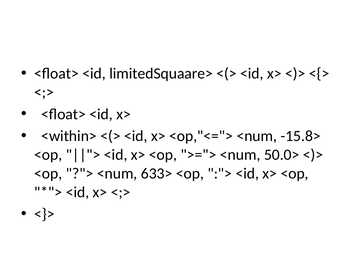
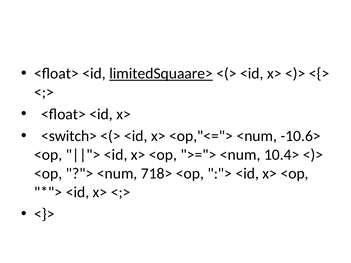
limitedSquaare> underline: none -> present
<within>: <within> -> <switch>
-15.8>: -15.8> -> -10.6>
50.0>: 50.0> -> 10.4>
633>: 633> -> 718>
